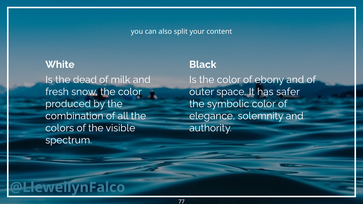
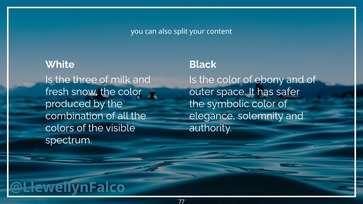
dead: dead -> three
